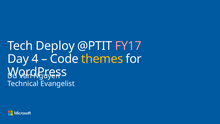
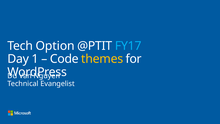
Deploy: Deploy -> Option
FY17 colour: pink -> light blue
4: 4 -> 1
